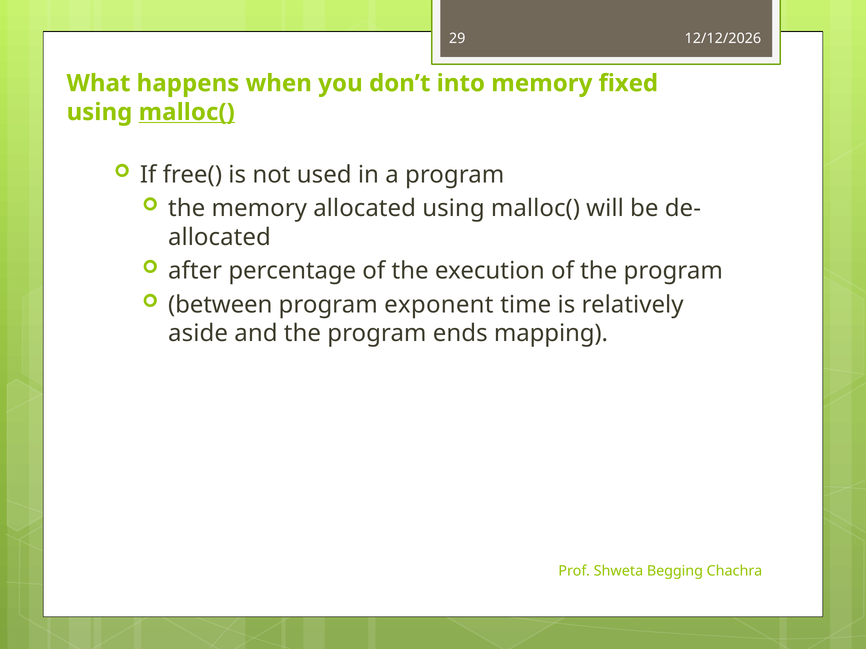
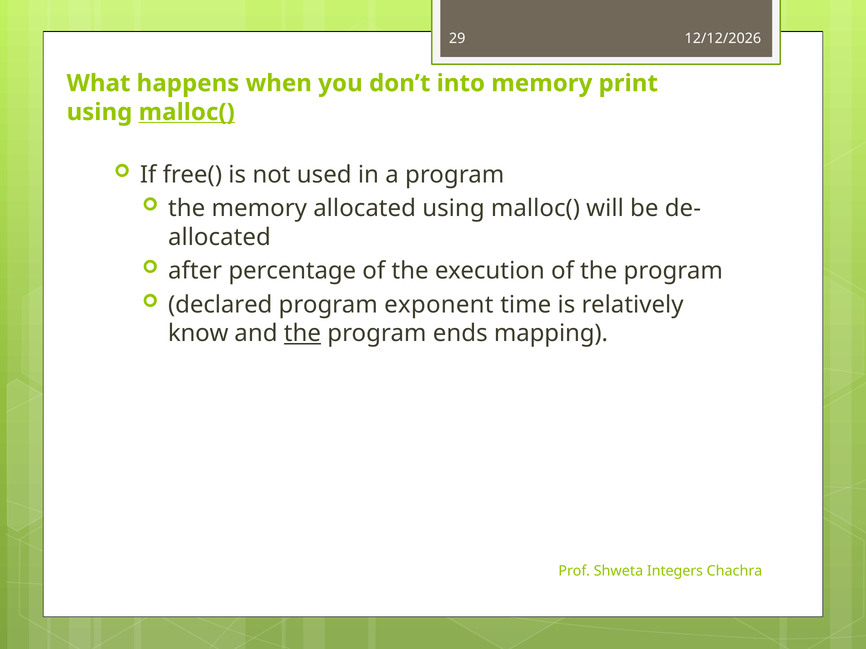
fixed: fixed -> print
between: between -> declared
aside: aside -> know
the at (302, 334) underline: none -> present
Begging: Begging -> Integers
